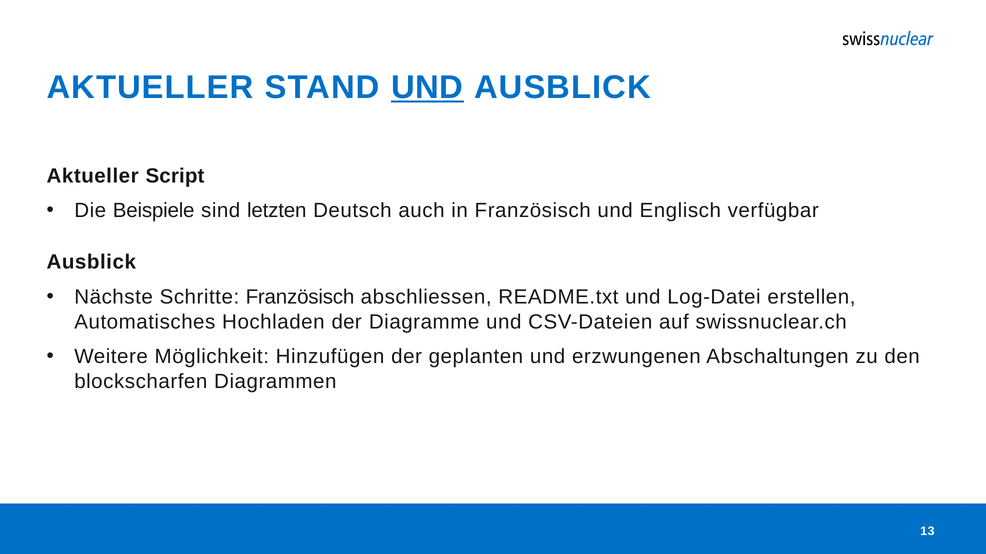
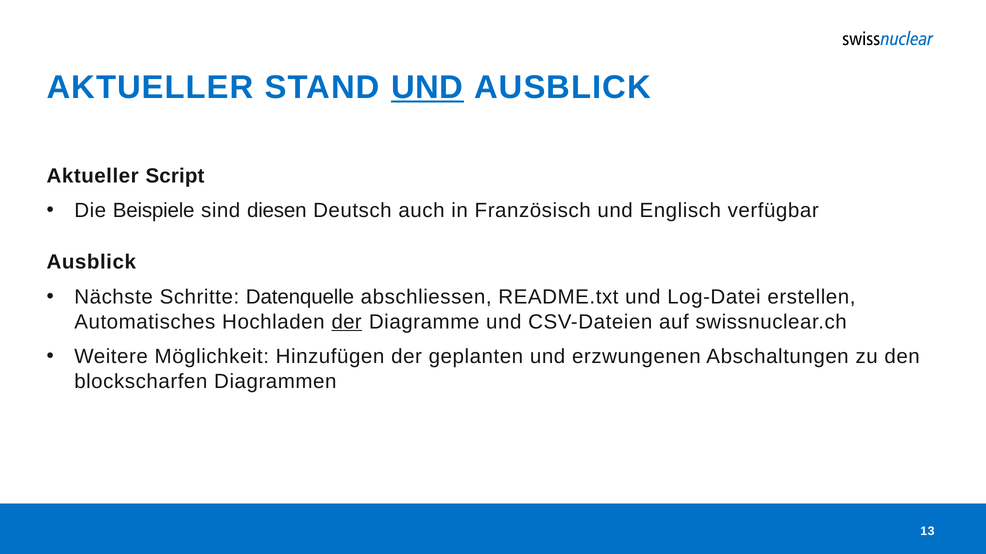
letzten: letzten -> diesen
Schritte Französisch: Französisch -> Datenquelle
der at (347, 322) underline: none -> present
